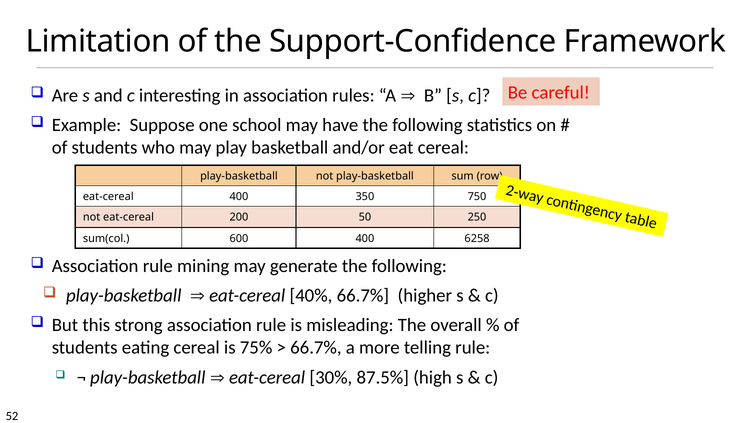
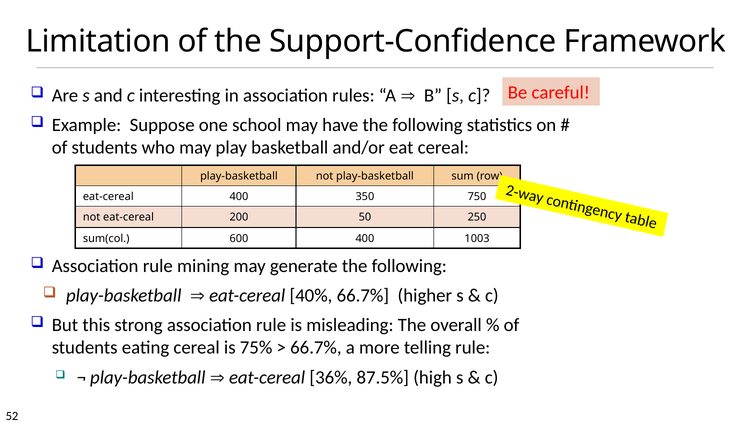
6258: 6258 -> 1003
30%: 30% -> 36%
